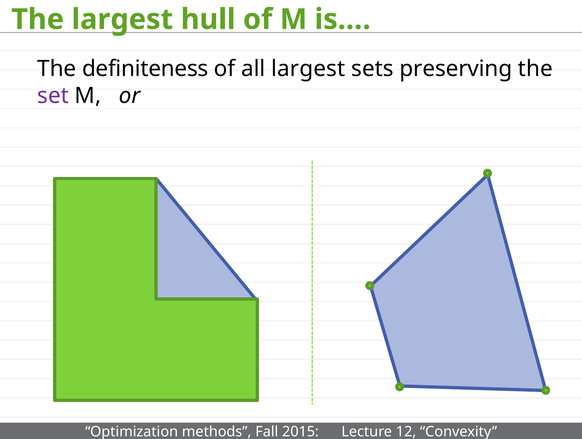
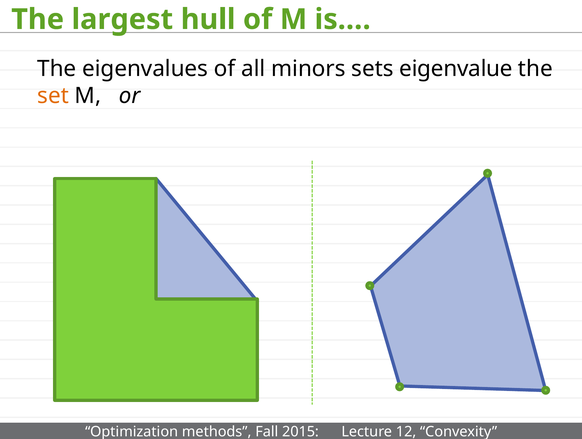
definiteness: definiteness -> eigenvalues
all largest: largest -> minors
preserving: preserving -> eigenvalue
set colour: purple -> orange
